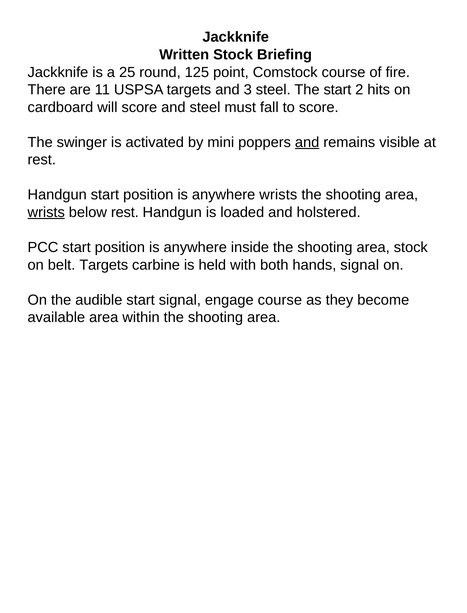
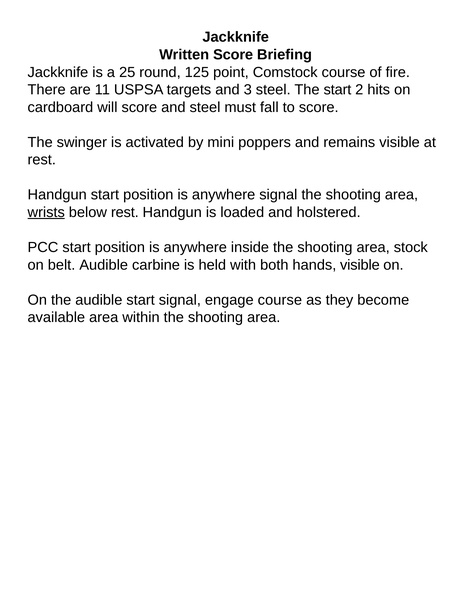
Written Stock: Stock -> Score
and at (307, 142) underline: present -> none
anywhere wrists: wrists -> signal
belt Targets: Targets -> Audible
hands signal: signal -> visible
